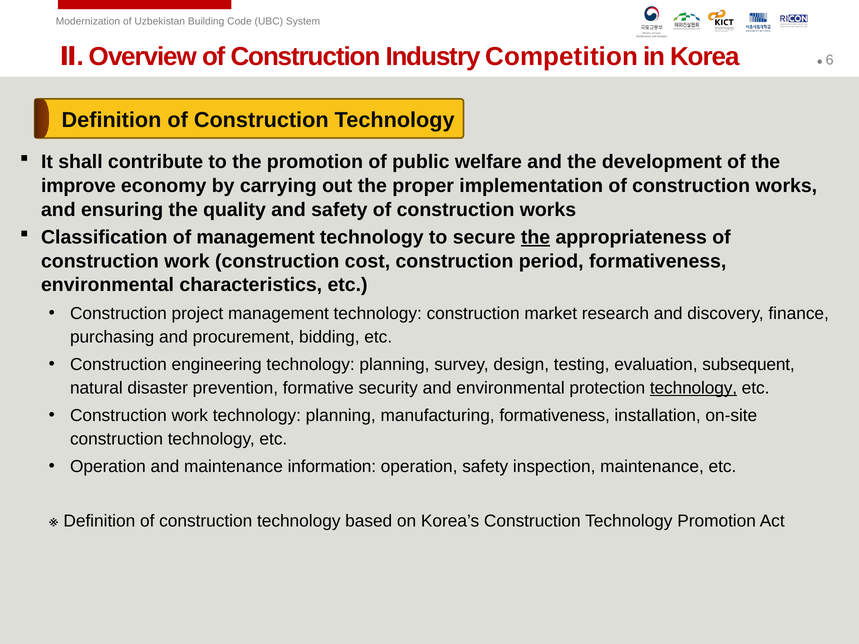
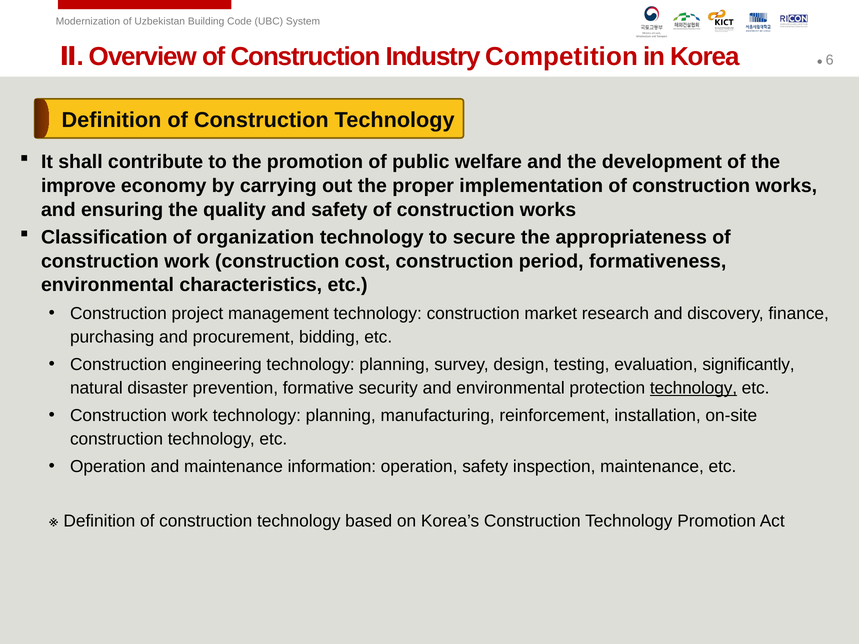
of management: management -> organization
the at (536, 237) underline: present -> none
subsequent: subsequent -> significantly
manufacturing formativeness: formativeness -> reinforcement
